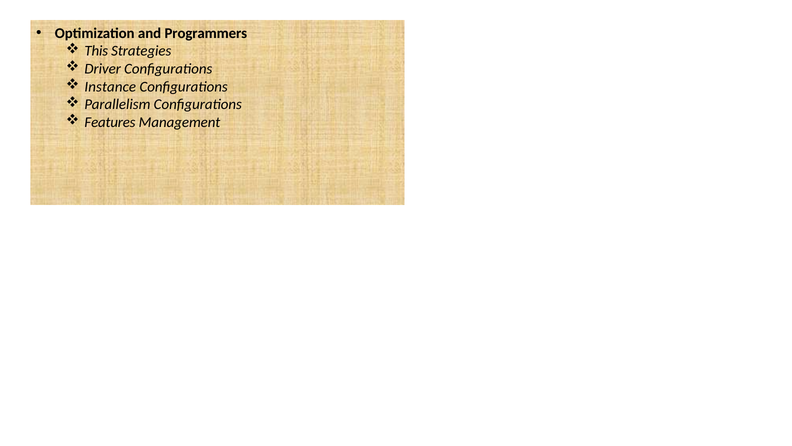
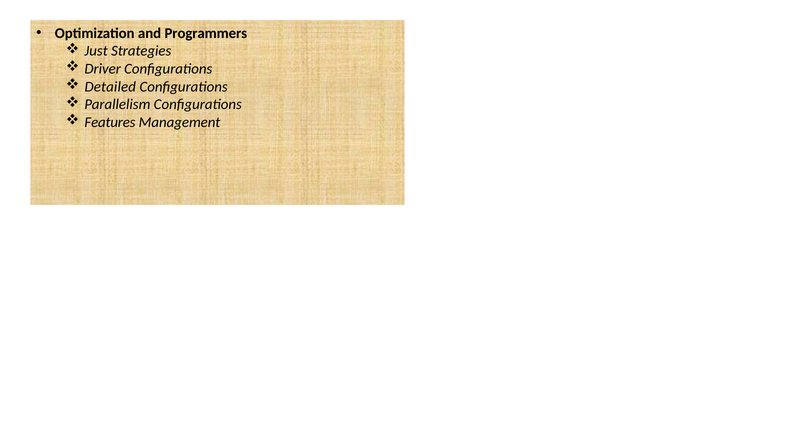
This: This -> Just
Instance: Instance -> Detailed
